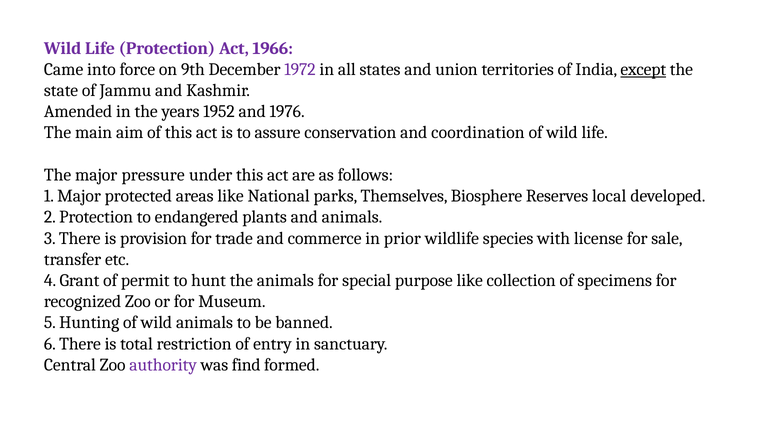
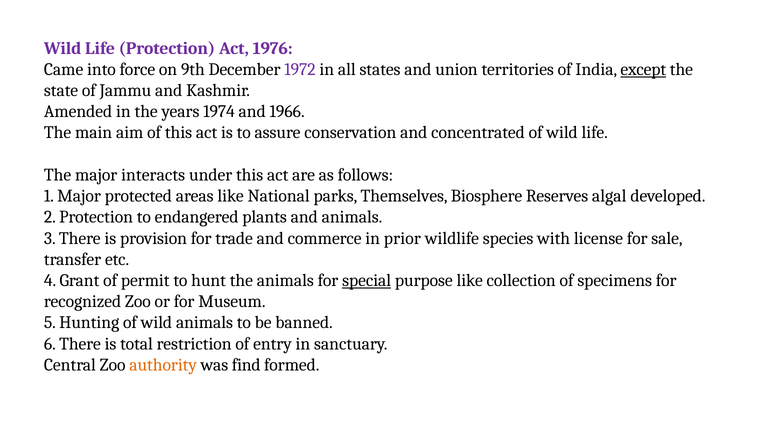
1966: 1966 -> 1976
1952: 1952 -> 1974
1976: 1976 -> 1966
coordination: coordination -> concentrated
pressure: pressure -> interacts
local: local -> algal
special underline: none -> present
authority colour: purple -> orange
